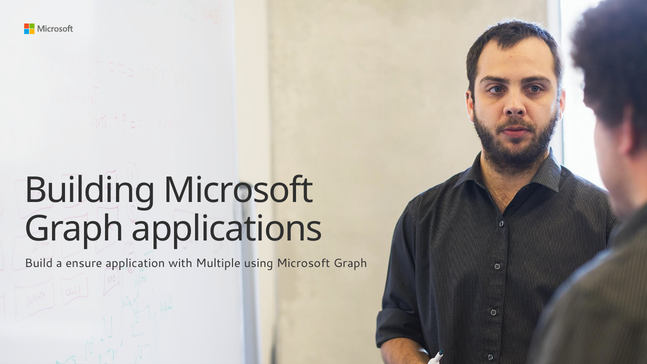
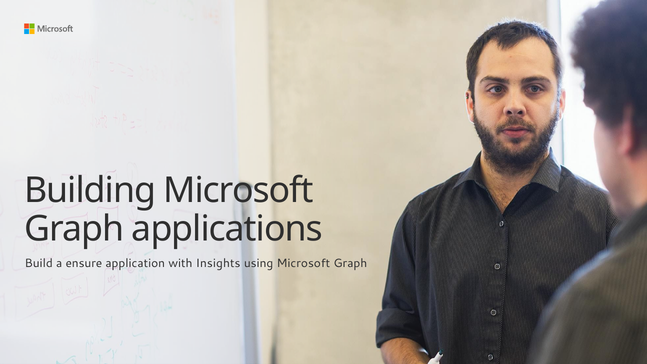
Multiple: Multiple -> Insights
